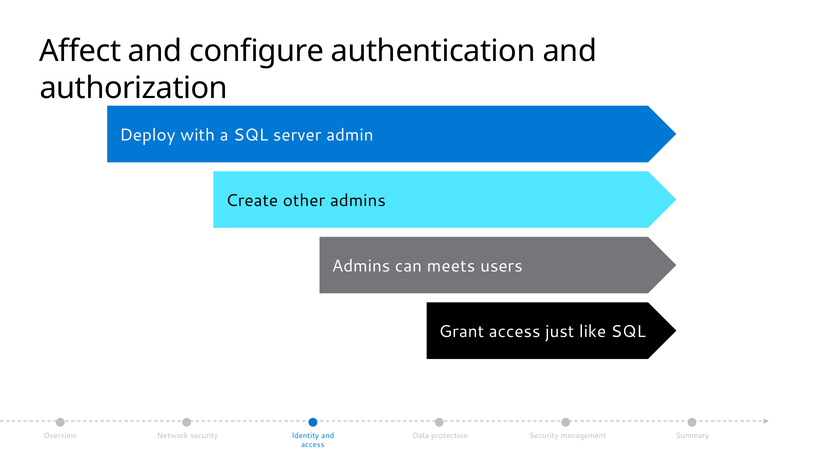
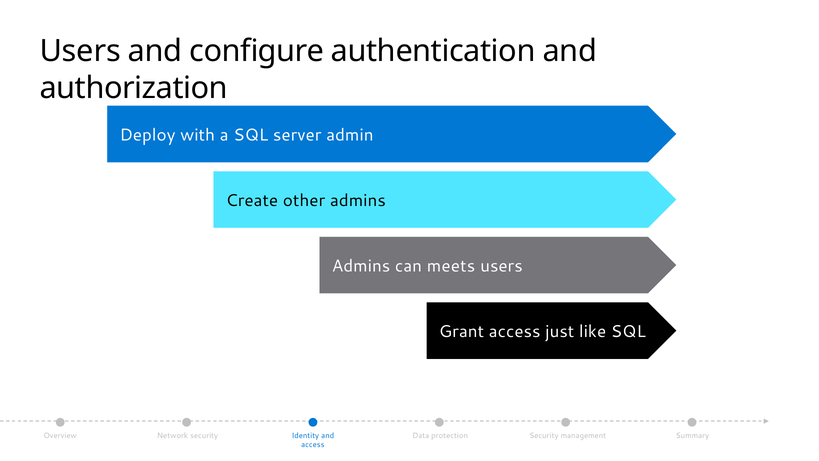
Affect at (80, 51): Affect -> Users
